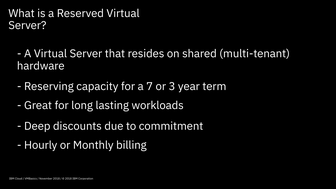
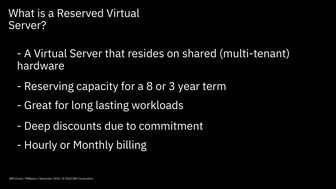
7: 7 -> 8
